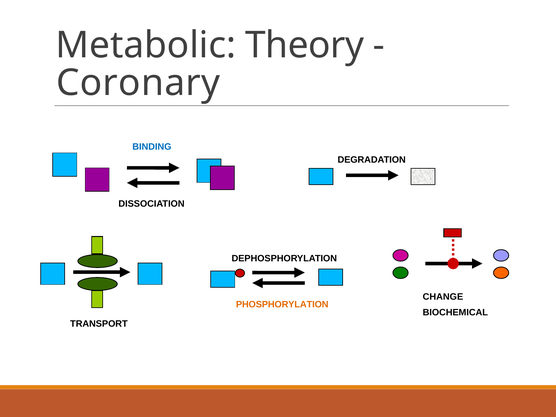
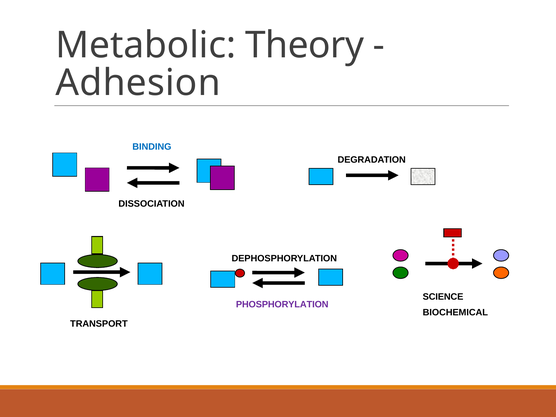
Coronary: Coronary -> Adhesion
CHANGE: CHANGE -> SCIENCE
PHOSPHORYLATION colour: orange -> purple
